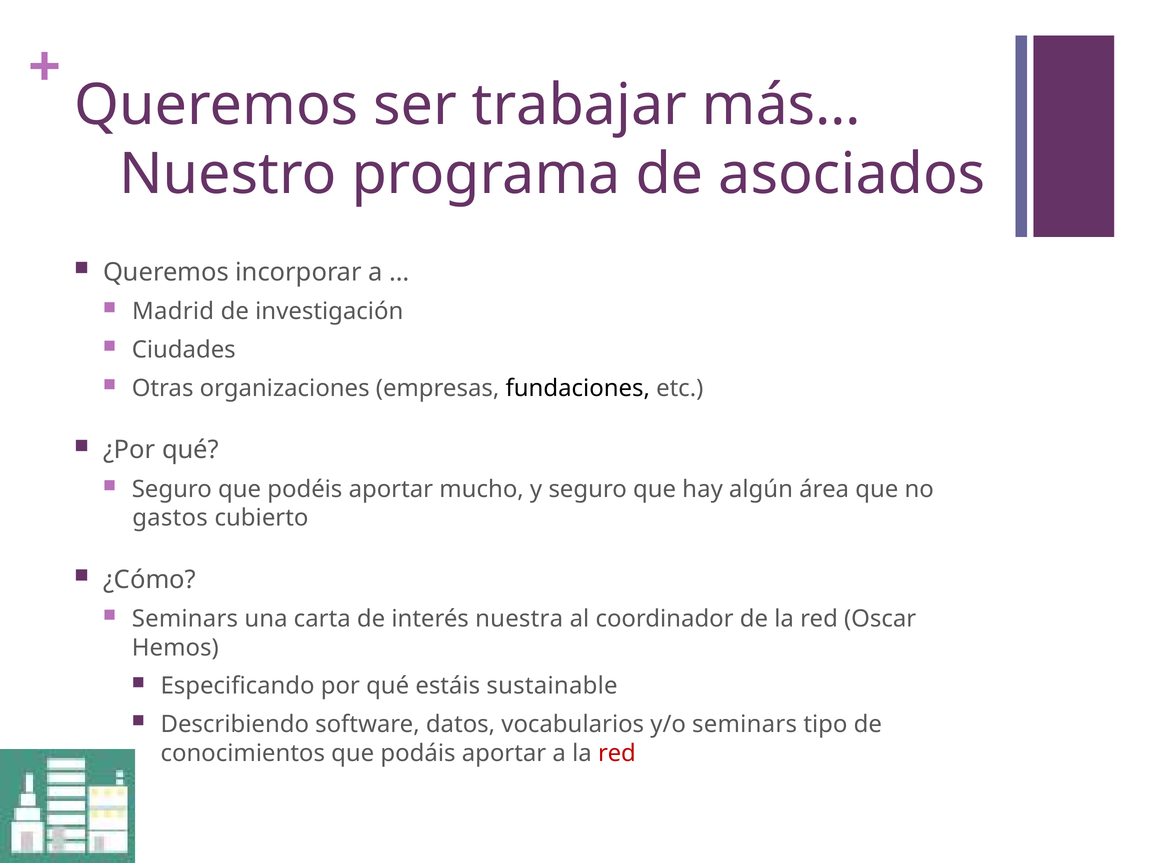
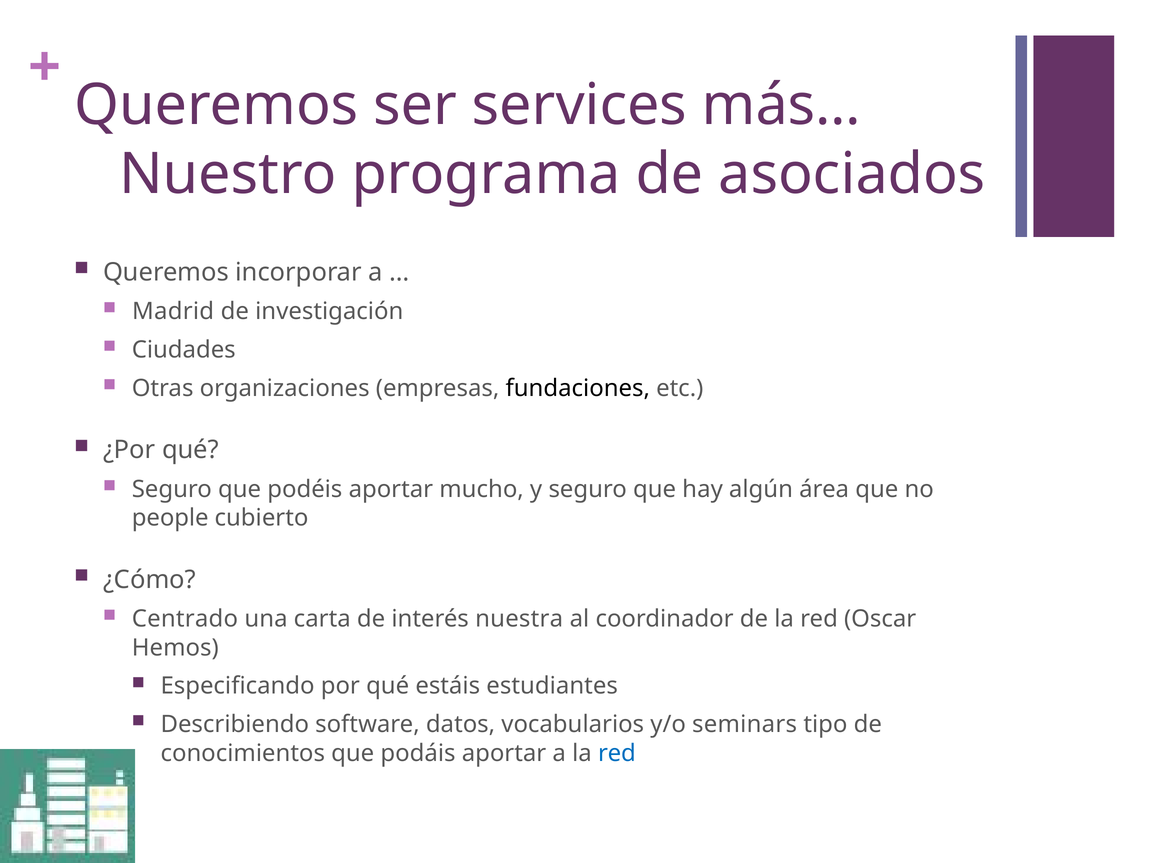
trabajar: trabajar -> services
gastos: gastos -> people
Seminars at (185, 619): Seminars -> Centrado
sustainable: sustainable -> estudiantes
red at (617, 753) colour: red -> blue
